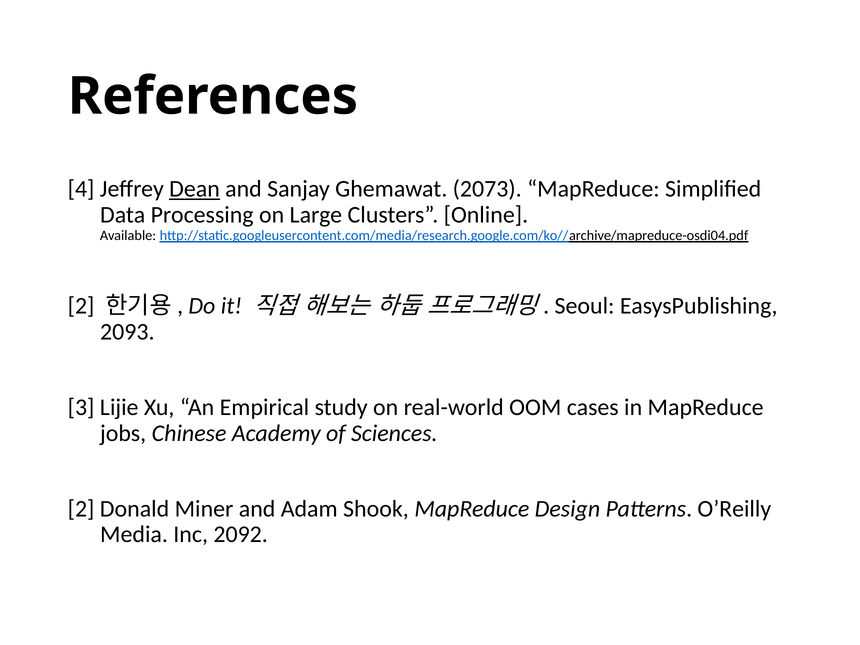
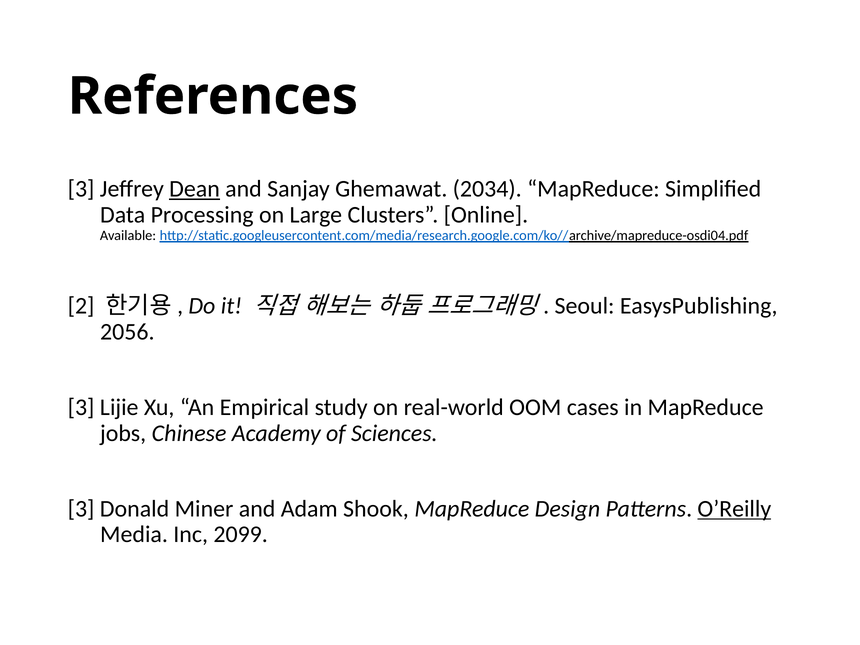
4 at (81, 189): 4 -> 3
2073: 2073 -> 2034
2093: 2093 -> 2056
2 at (81, 509): 2 -> 3
O’Reilly underline: none -> present
2092: 2092 -> 2099
